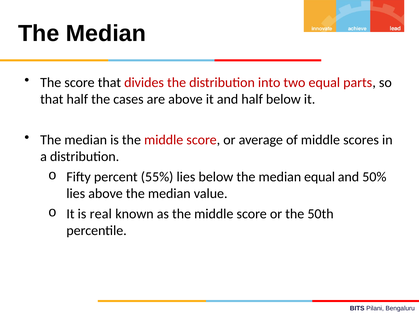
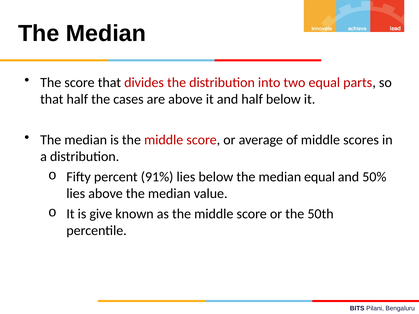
55%: 55% -> 91%
real: real -> give
